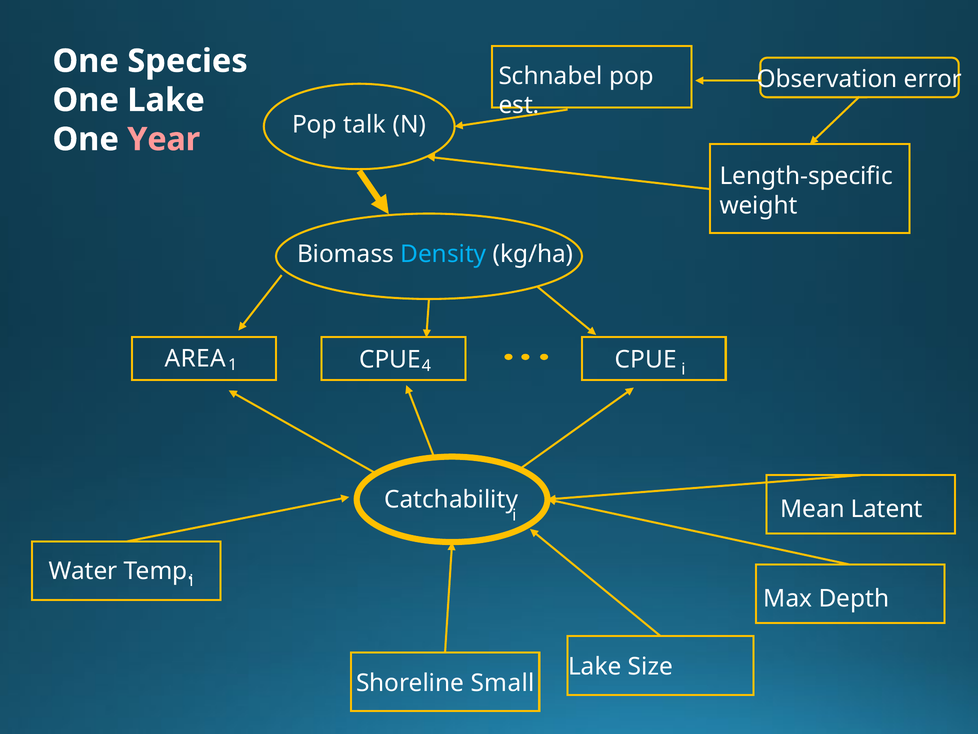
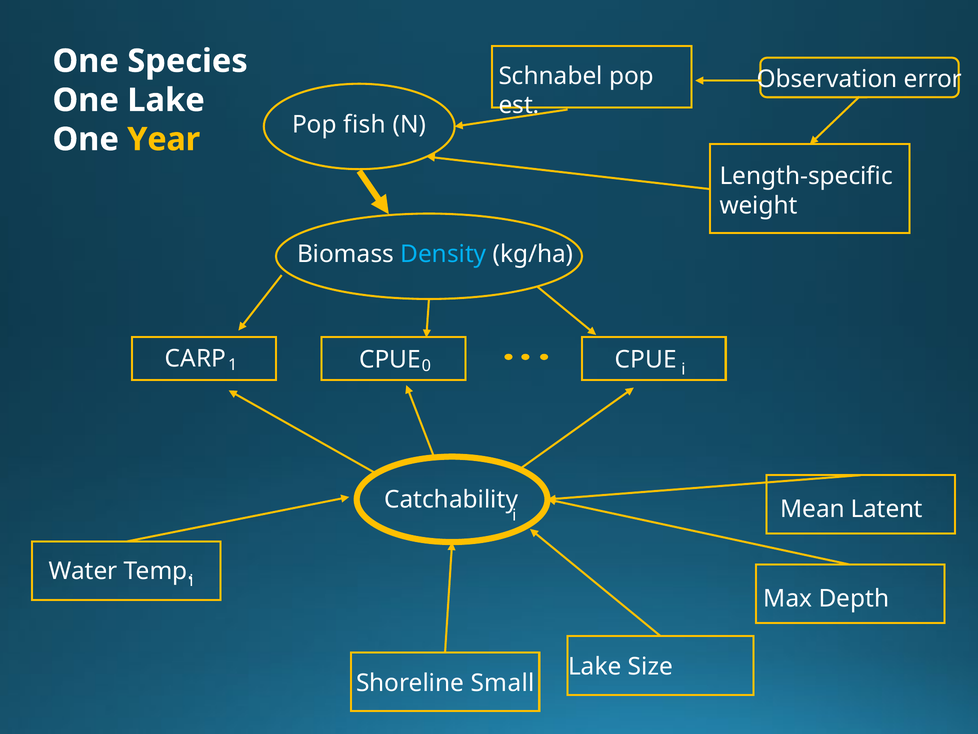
talk: talk -> fish
Year colour: pink -> yellow
AREA: AREA -> CARP
4: 4 -> 0
